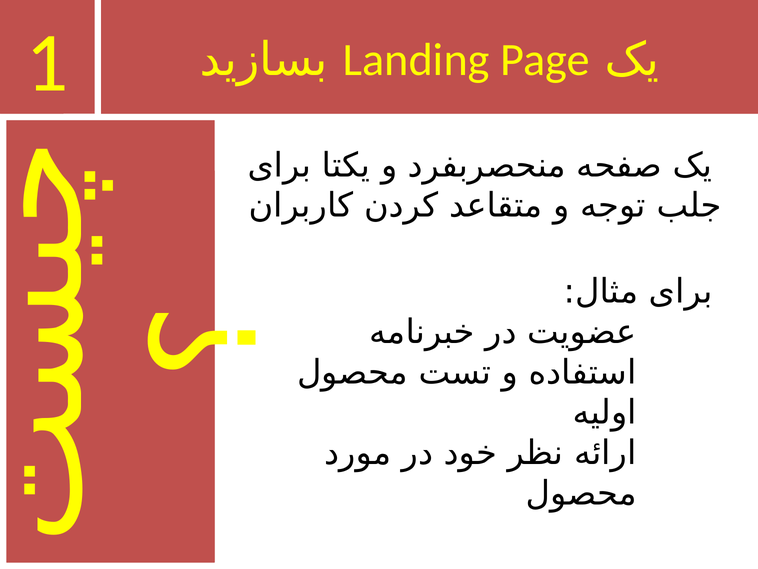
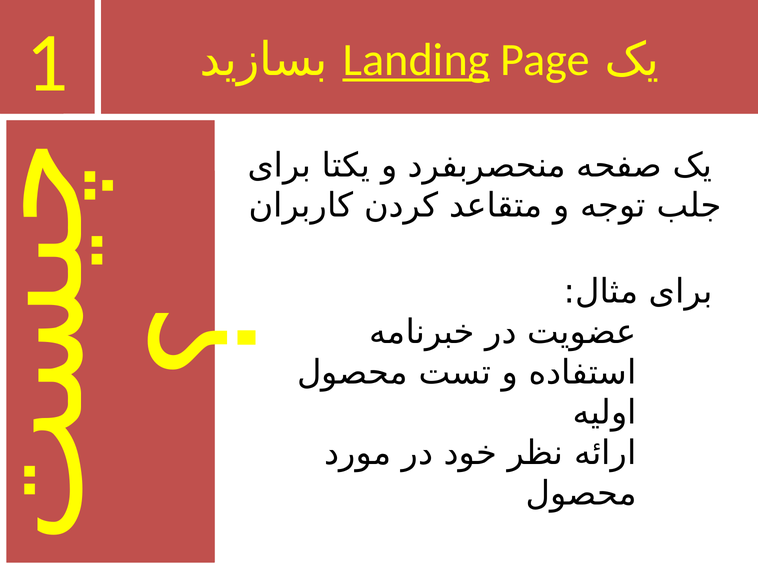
Landing underline: none -> present
